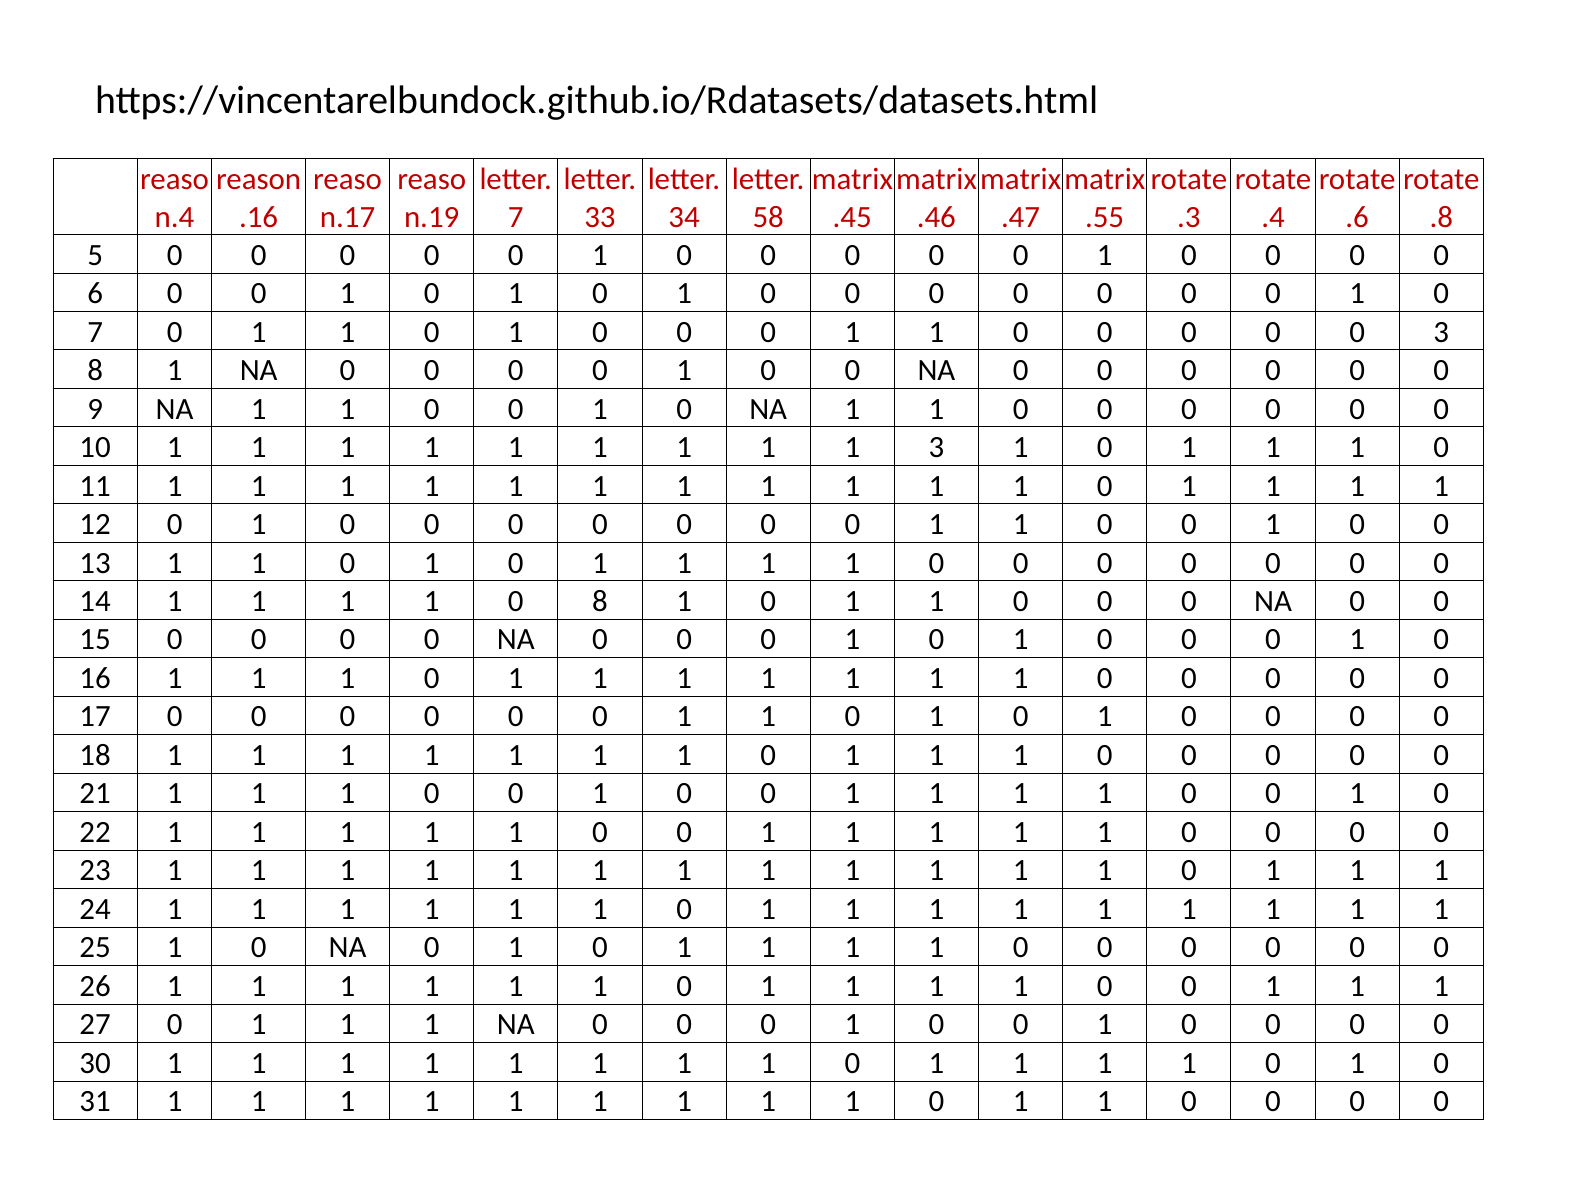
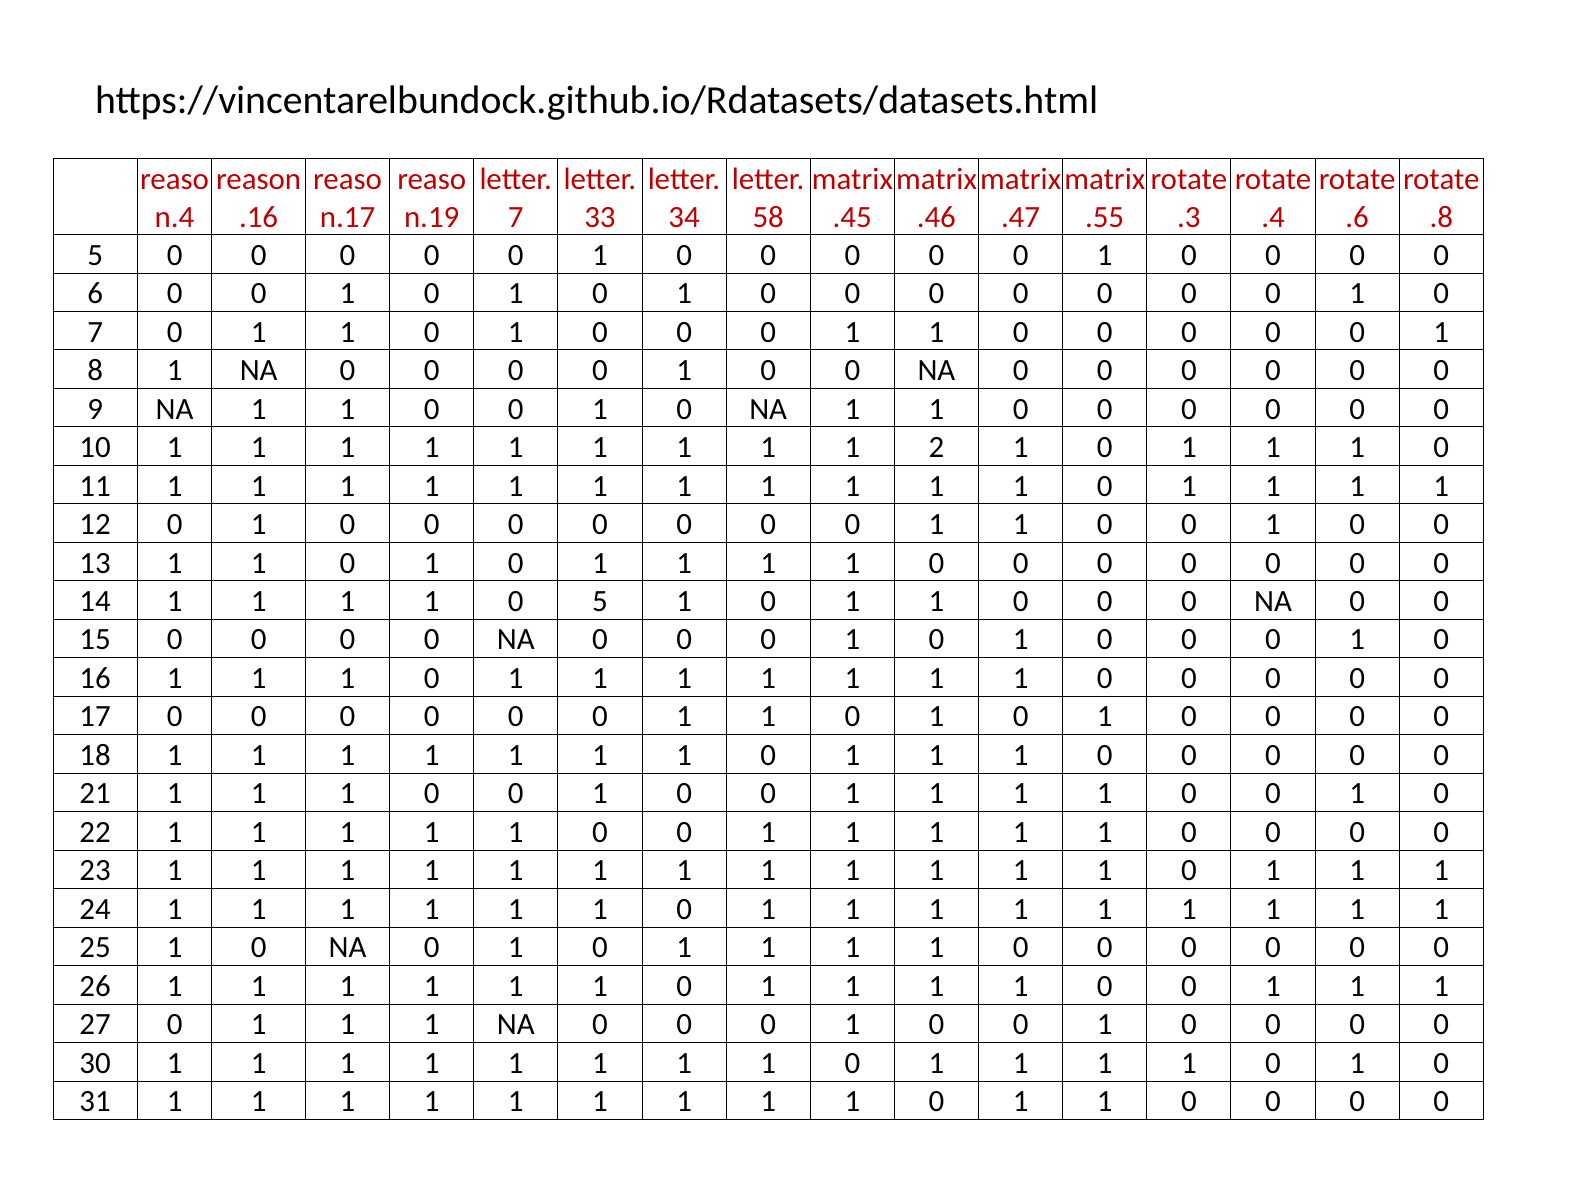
3 at (1441, 332): 3 -> 1
1 3: 3 -> 2
0 8: 8 -> 5
